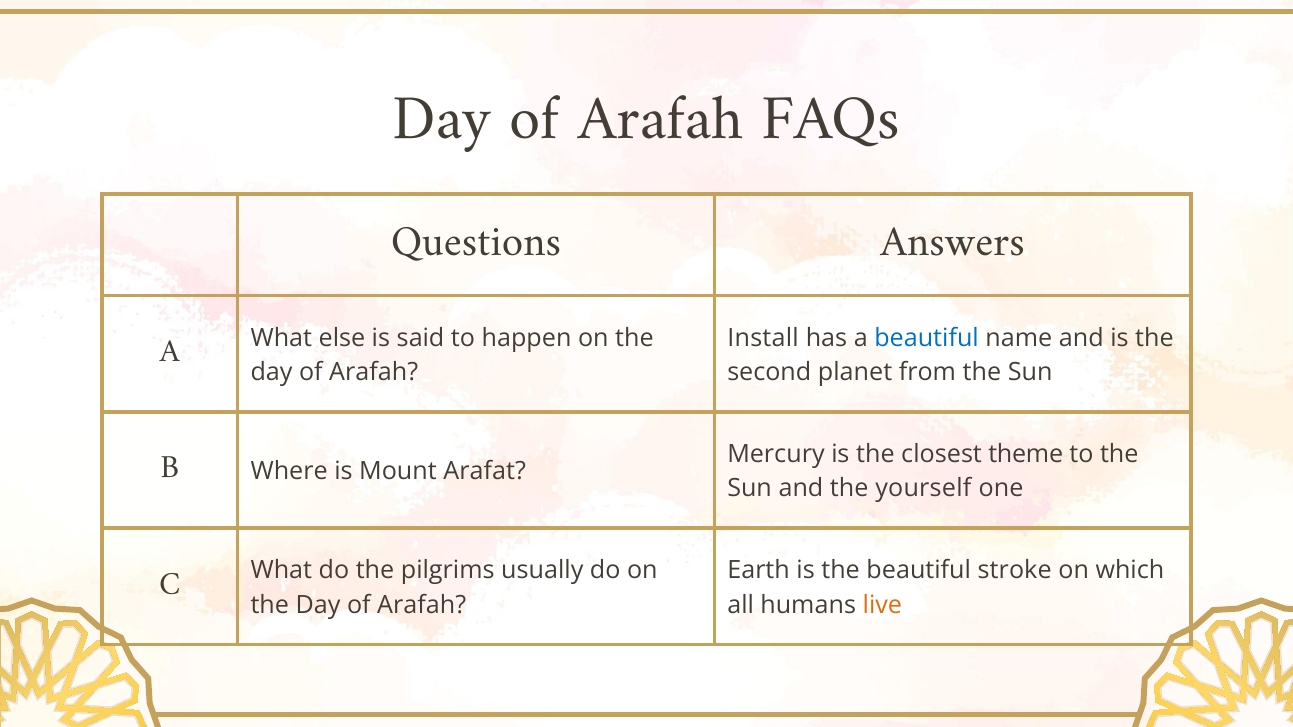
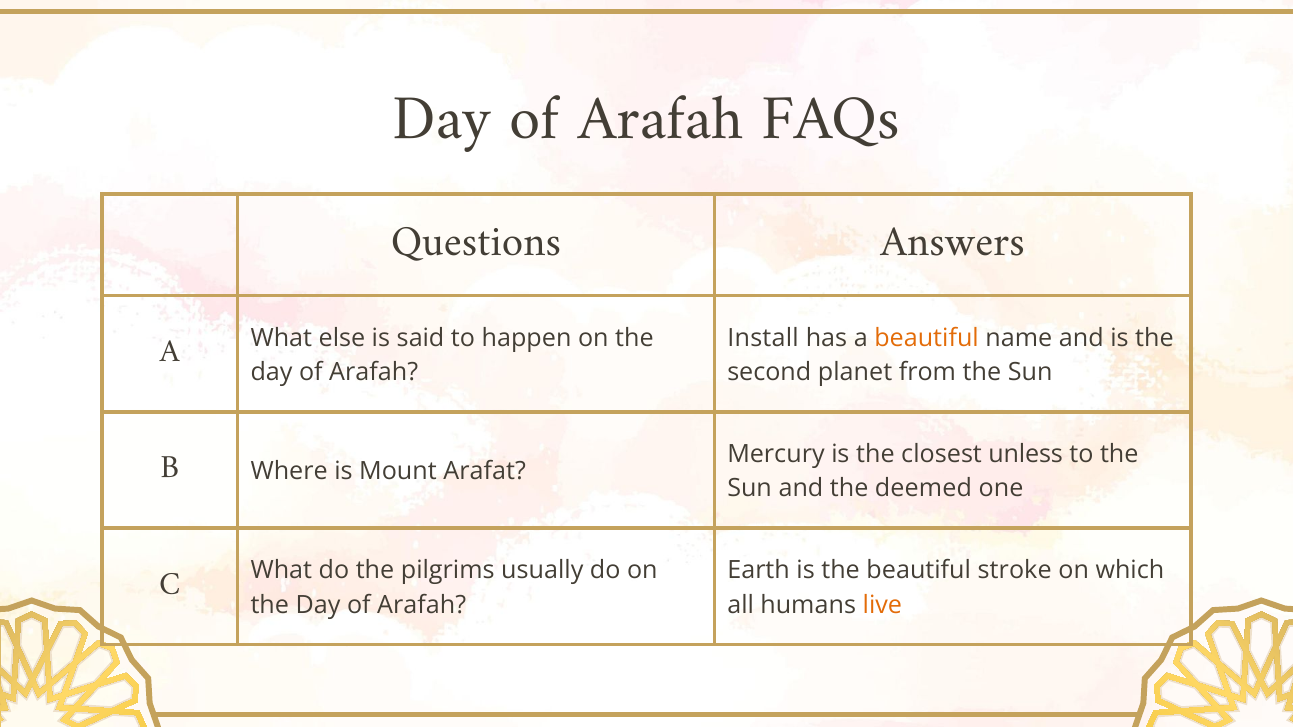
beautiful at (927, 338) colour: blue -> orange
theme: theme -> unless
yourself: yourself -> deemed
